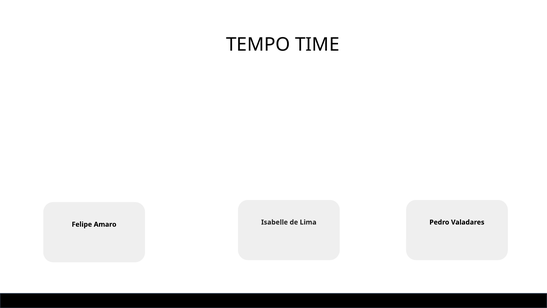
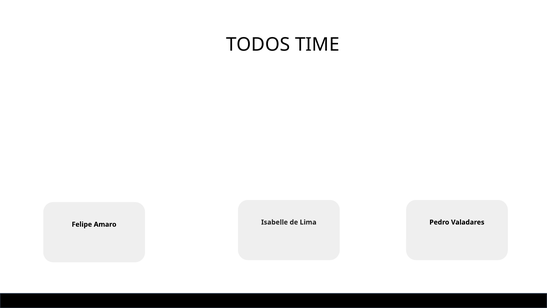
TEMPO: TEMPO -> TODOS
